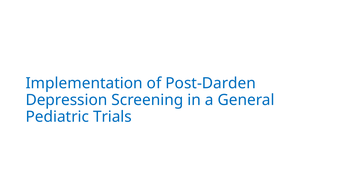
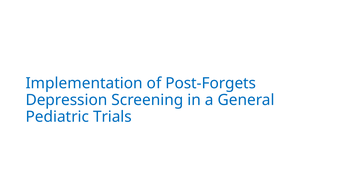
Post-Darden: Post-Darden -> Post-Forgets
